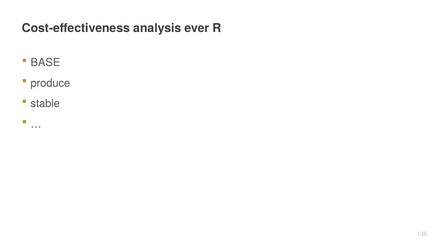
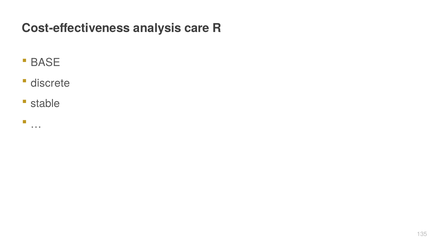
ever: ever -> care
produce: produce -> discrete
